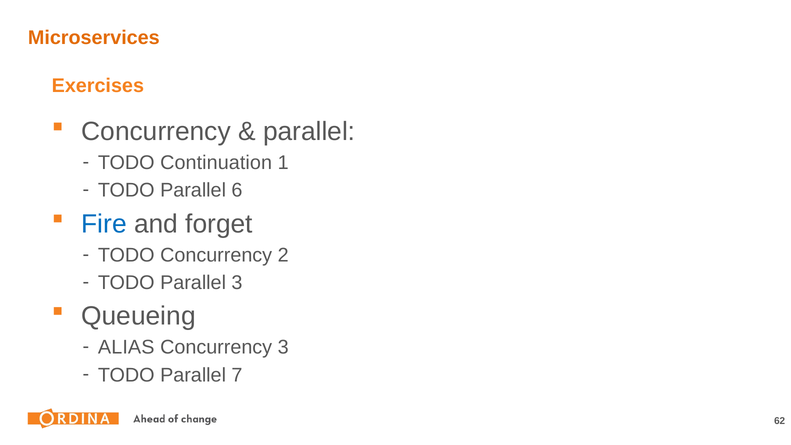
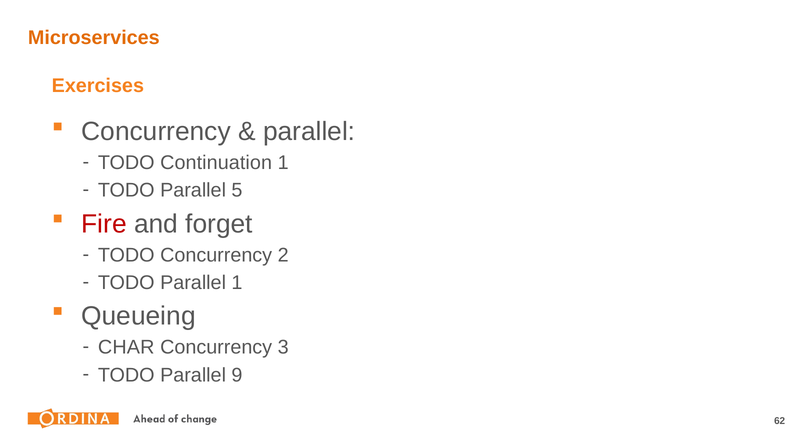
6: 6 -> 5
Fire colour: blue -> red
Parallel 3: 3 -> 1
ALIAS: ALIAS -> CHAR
7: 7 -> 9
